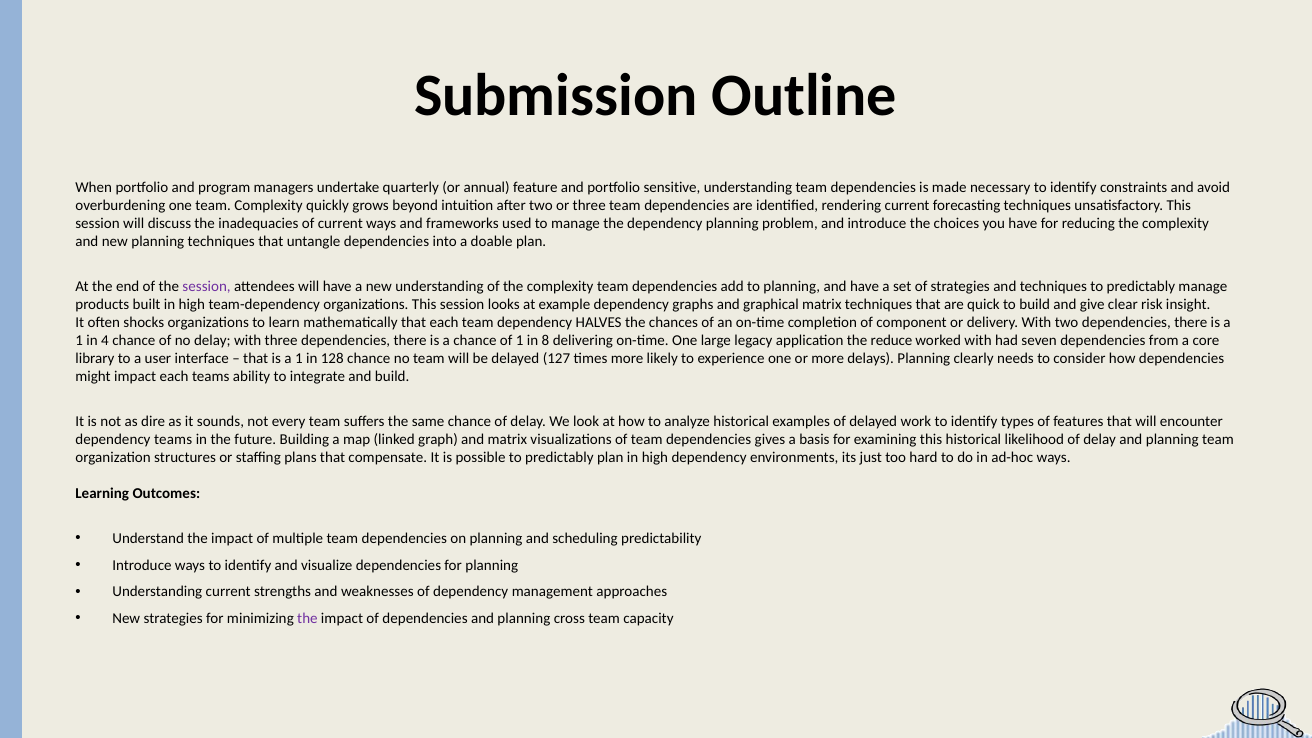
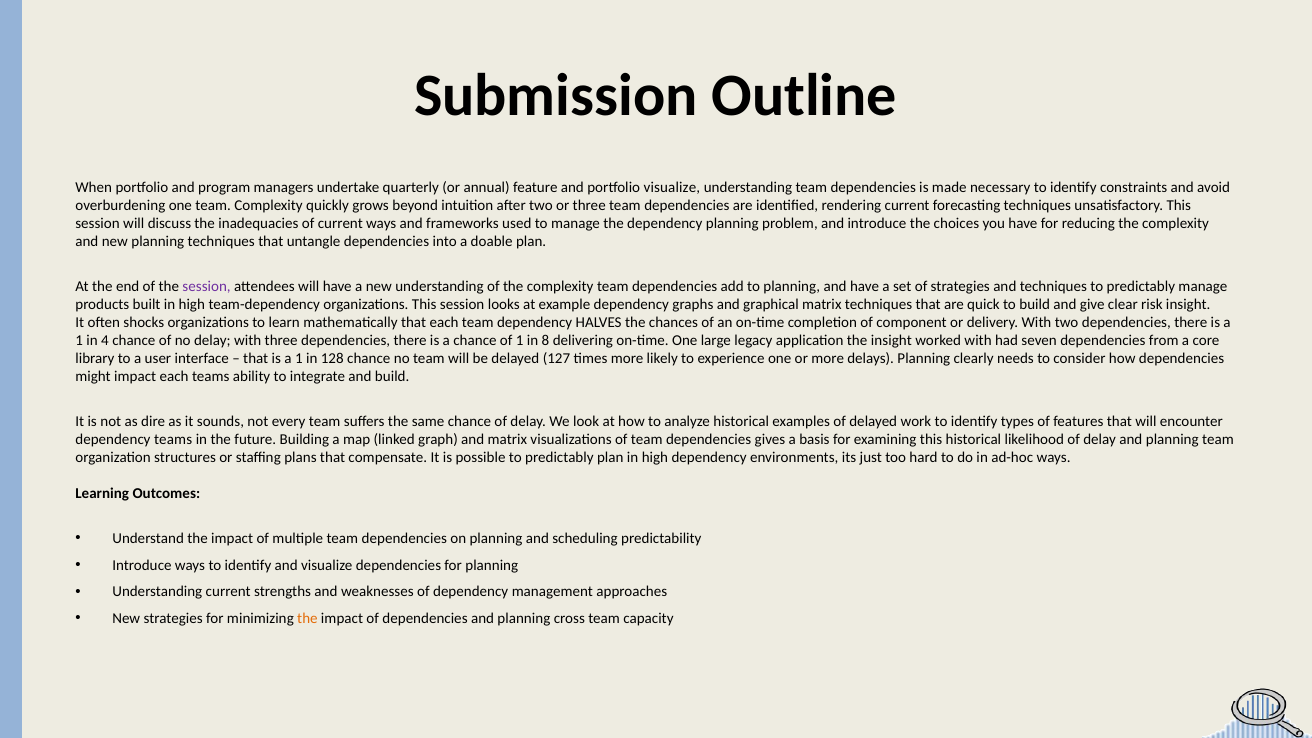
portfolio sensitive: sensitive -> visualize
the reduce: reduce -> insight
the at (307, 619) colour: purple -> orange
